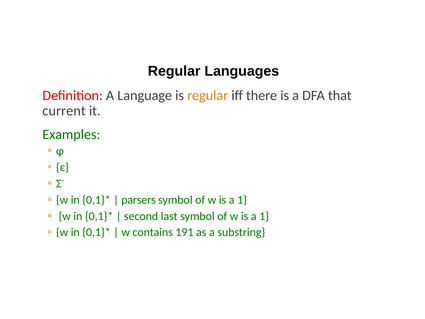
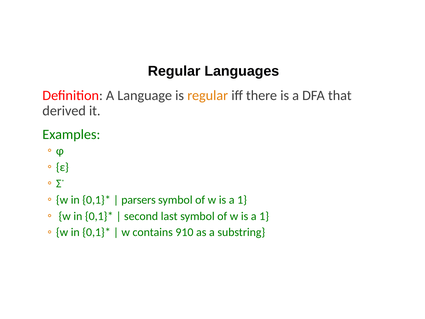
current: current -> derived
191: 191 -> 910
